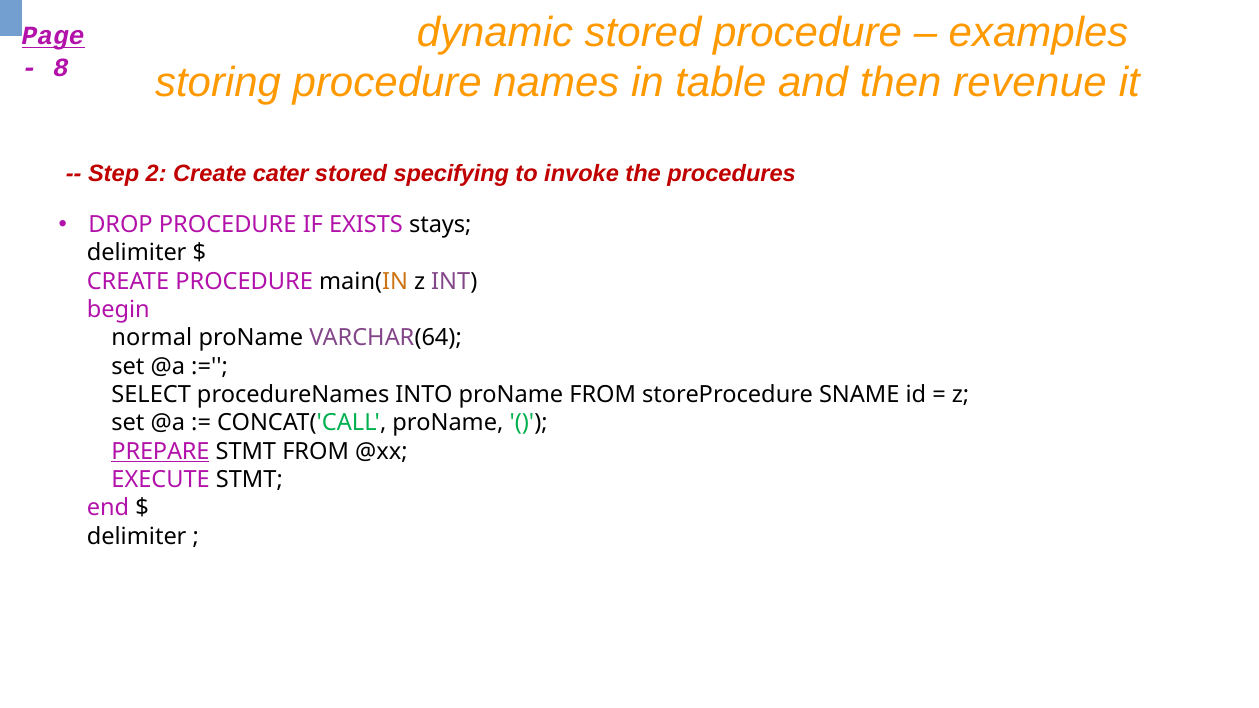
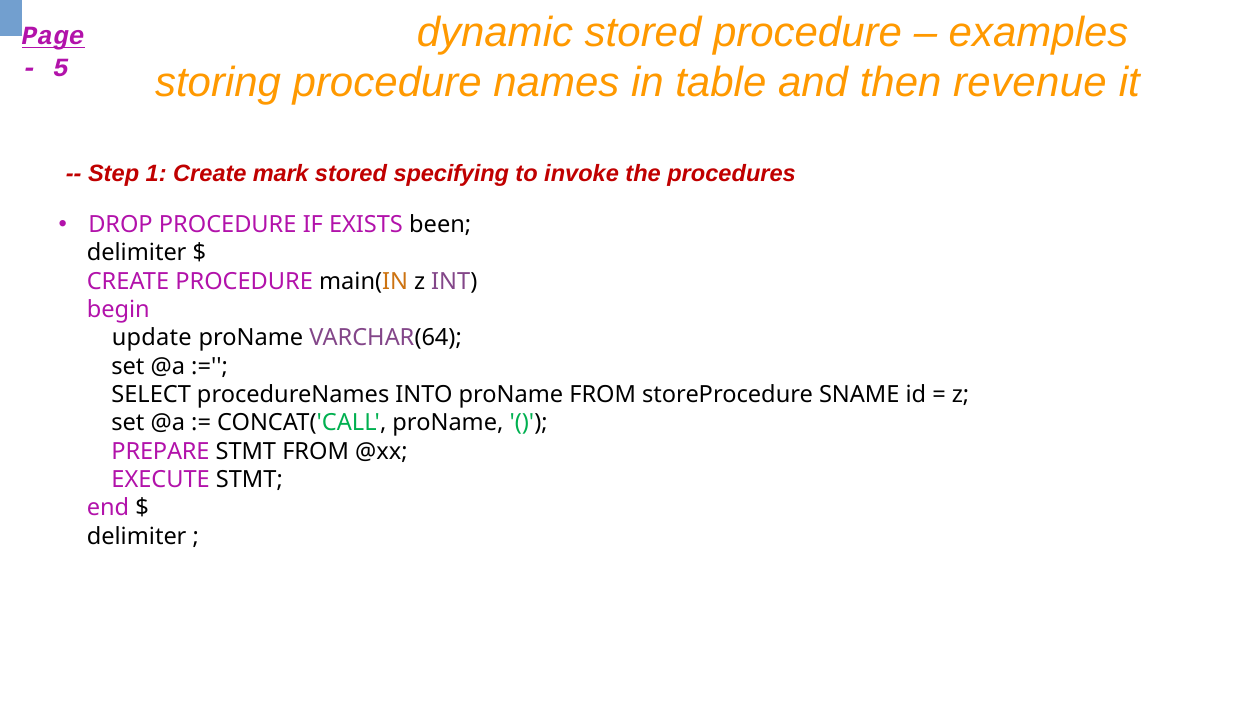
8: 8 -> 5
2: 2 -> 1
cater: cater -> mark
stays: stays -> been
normal: normal -> update
PREPARE underline: present -> none
